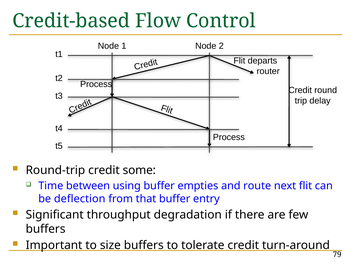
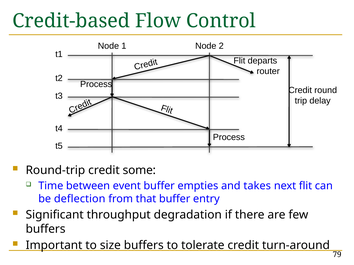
using: using -> event
route: route -> takes
